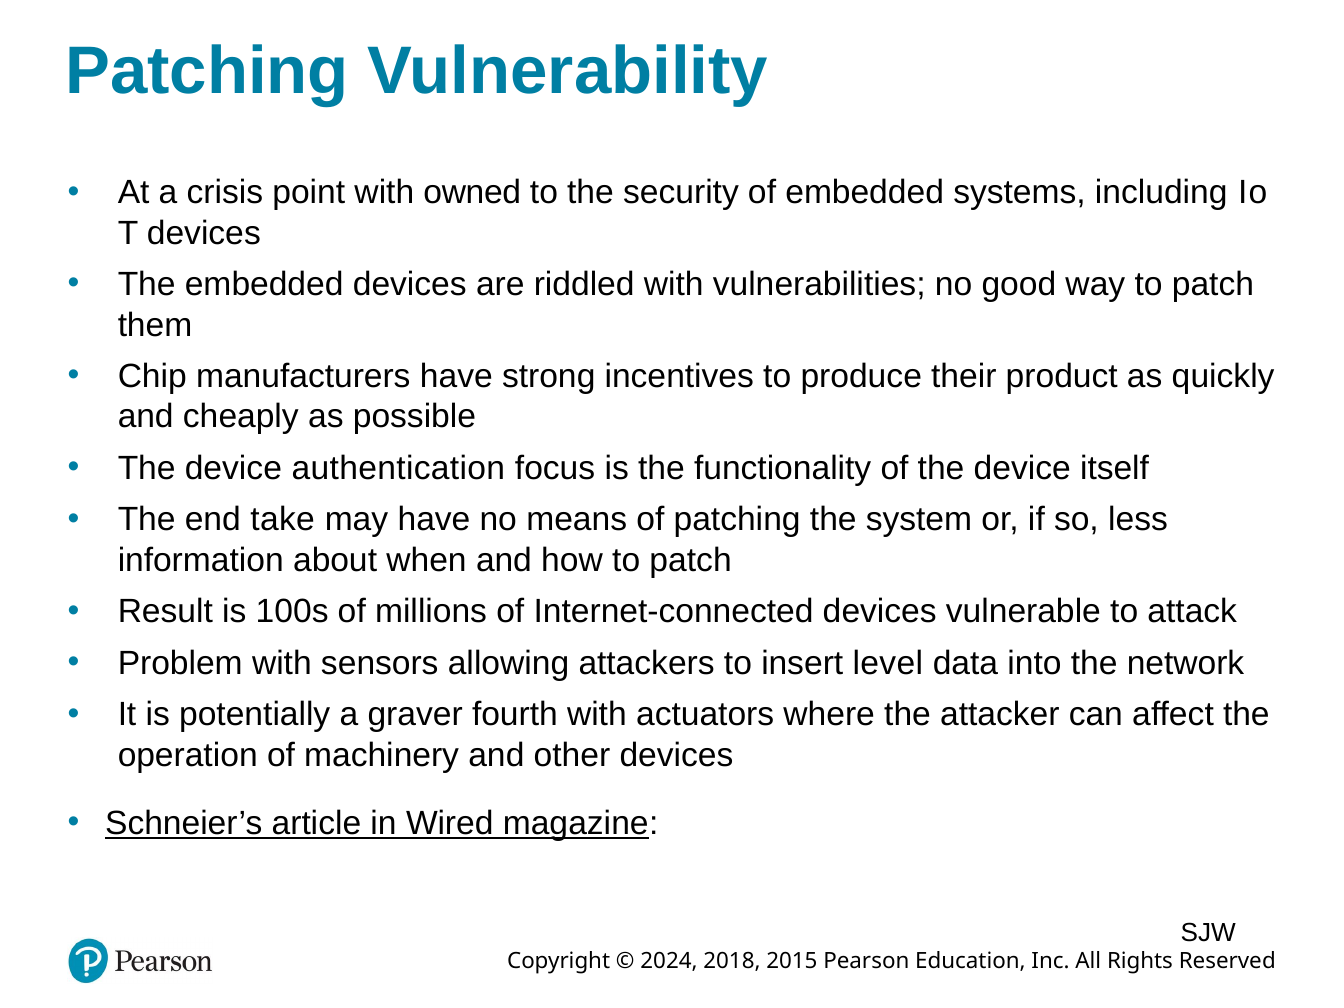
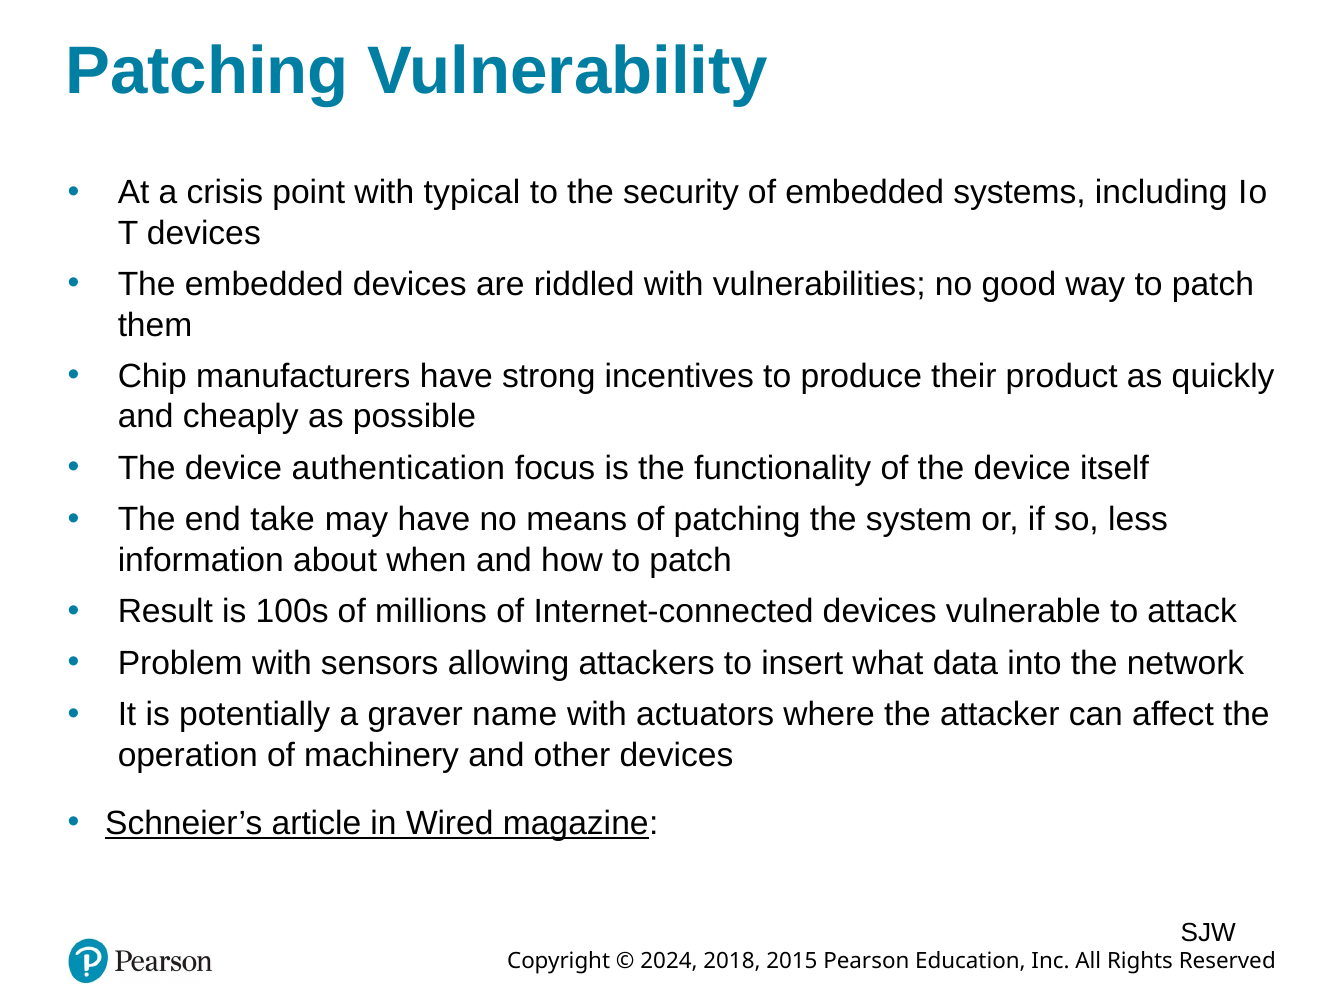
owned: owned -> typical
level: level -> what
fourth: fourth -> name
